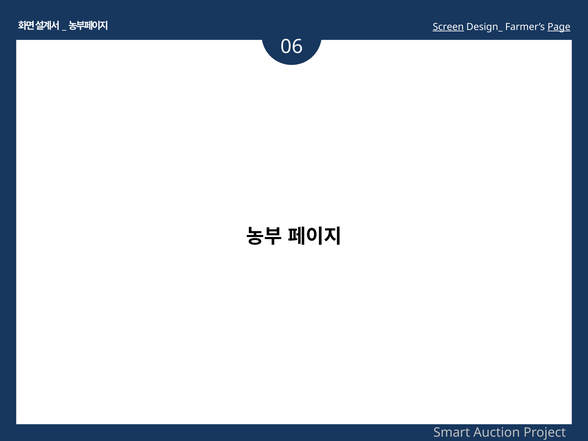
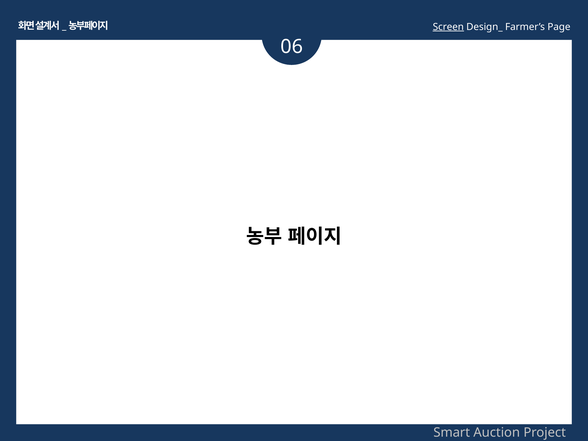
Page underline: present -> none
